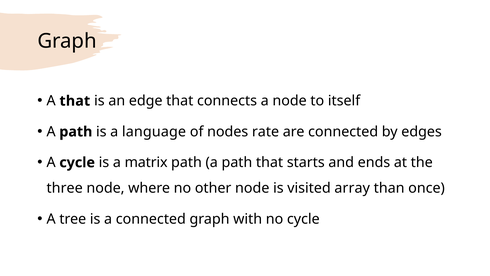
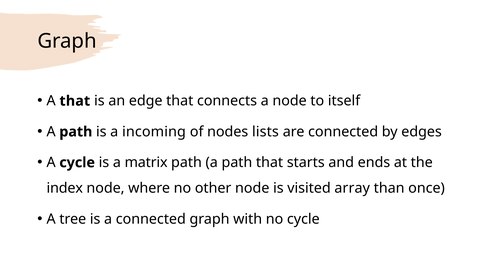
language: language -> incoming
rate: rate -> lists
three: three -> index
